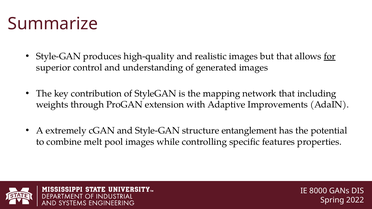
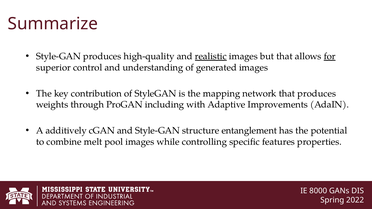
realistic underline: none -> present
that including: including -> produces
extension: extension -> including
extremely: extremely -> additively
